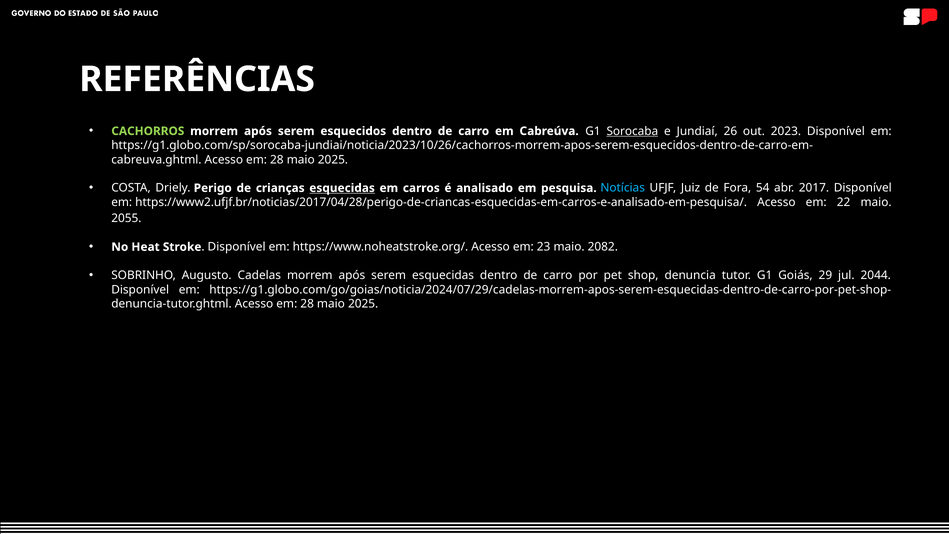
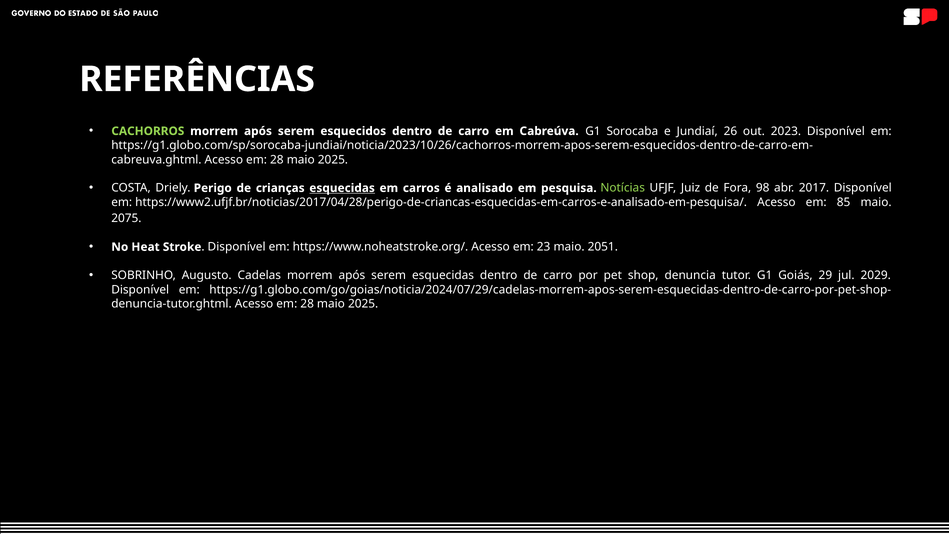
Sorocaba underline: present -> none
Notícias colour: light blue -> light green
54: 54 -> 98
22: 22 -> 85
2055: 2055 -> 2075
2082: 2082 -> 2051
2044: 2044 -> 2029
